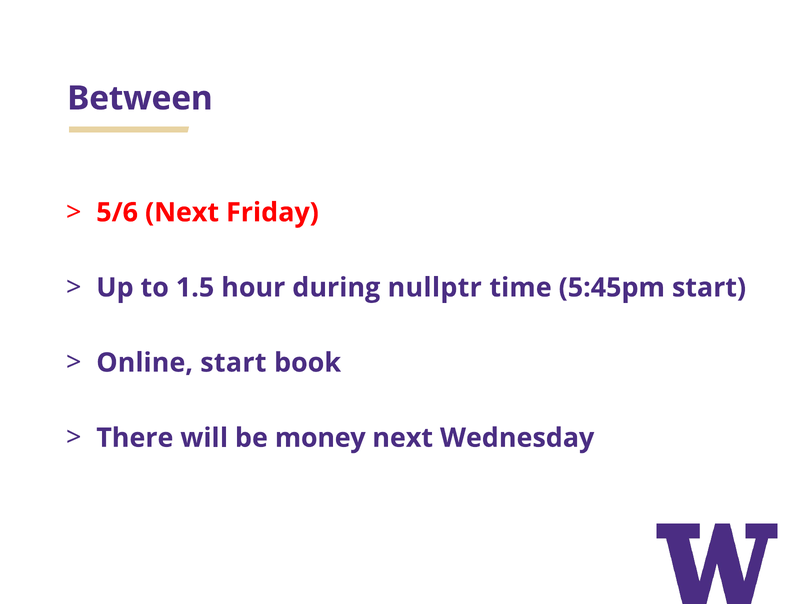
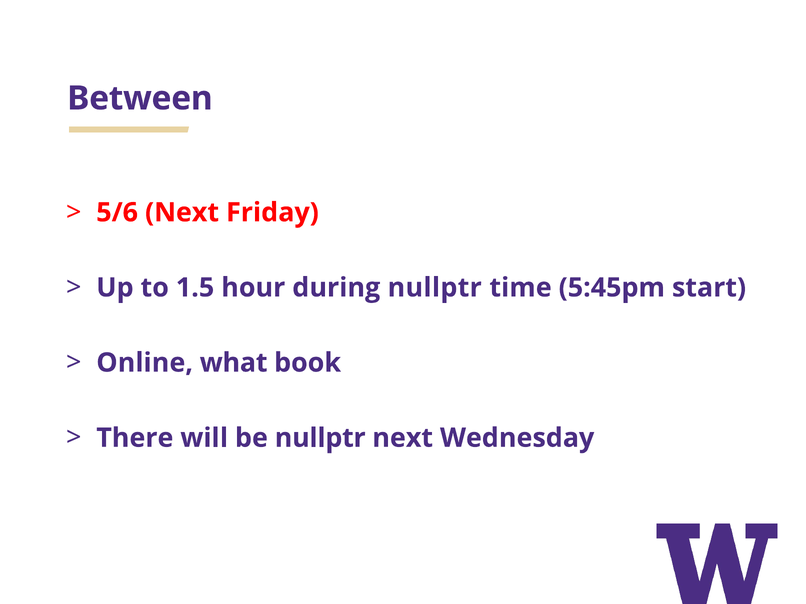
Online start: start -> what
be money: money -> nullptr
